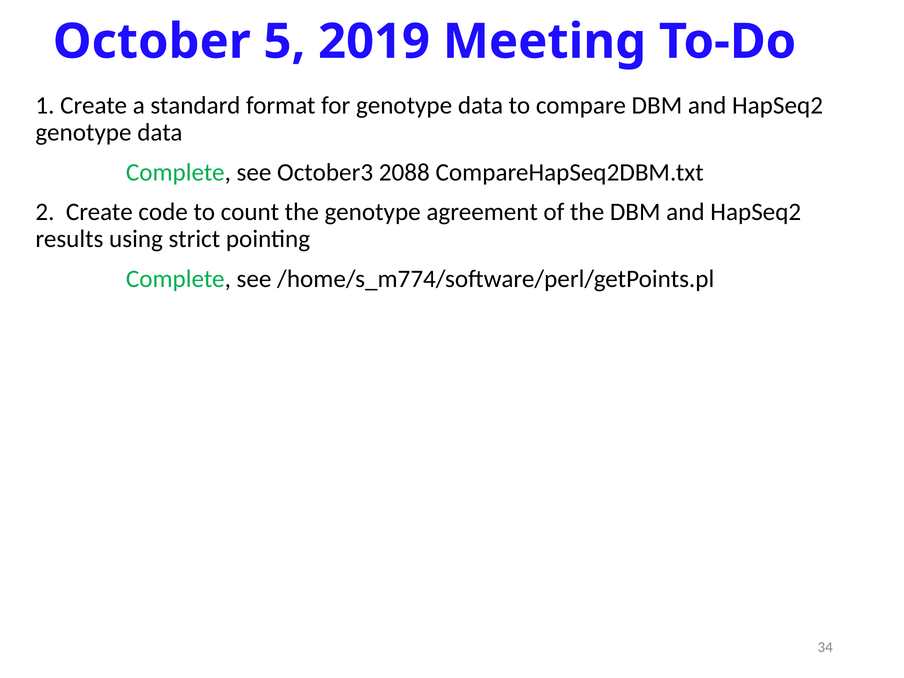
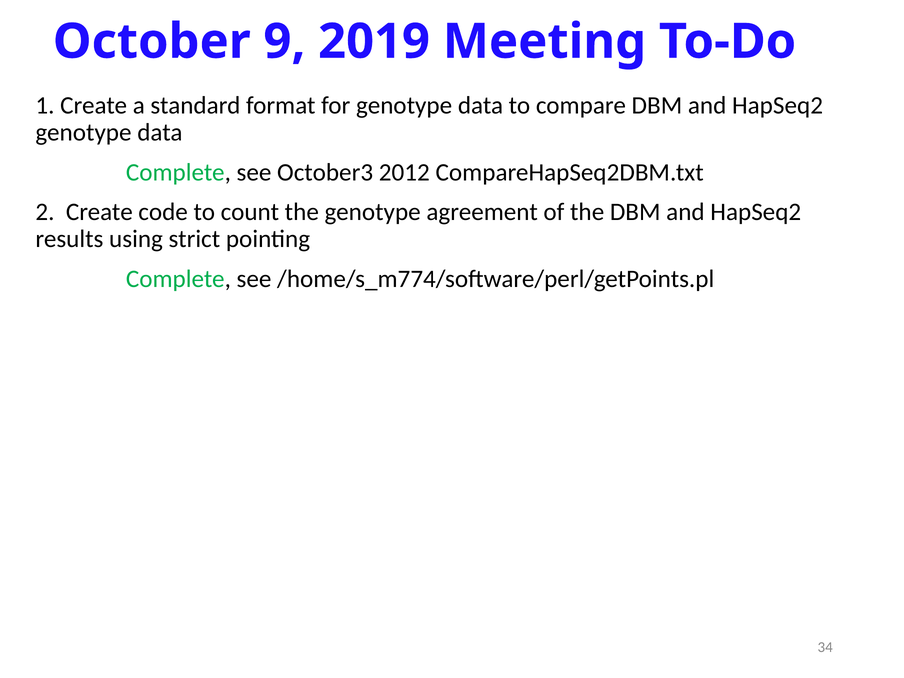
5: 5 -> 9
2088: 2088 -> 2012
